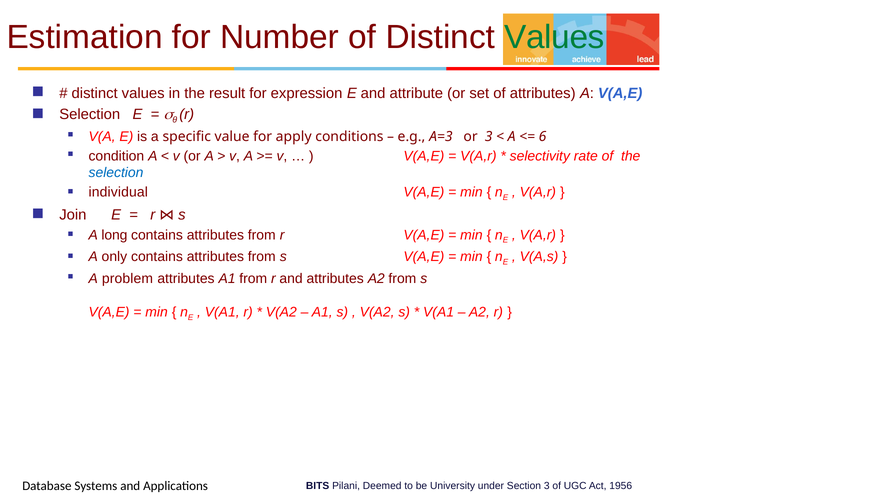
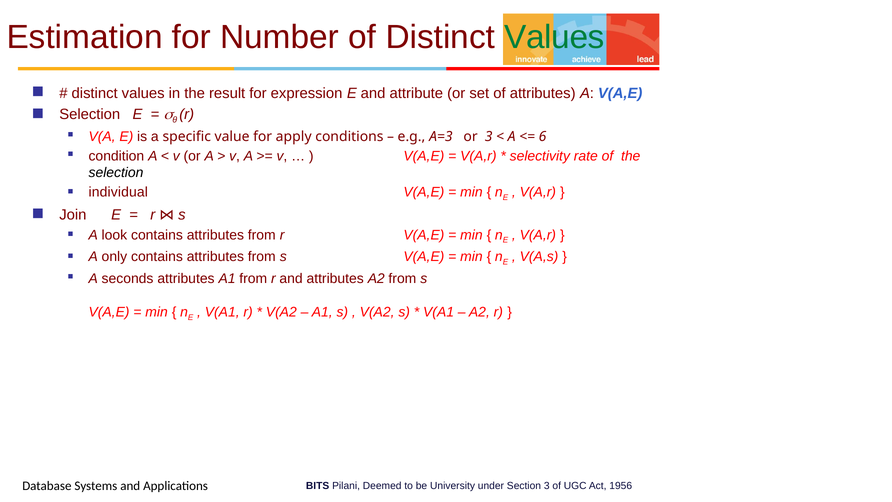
selection at (116, 173) colour: blue -> black
long: long -> look
problem: problem -> seconds
